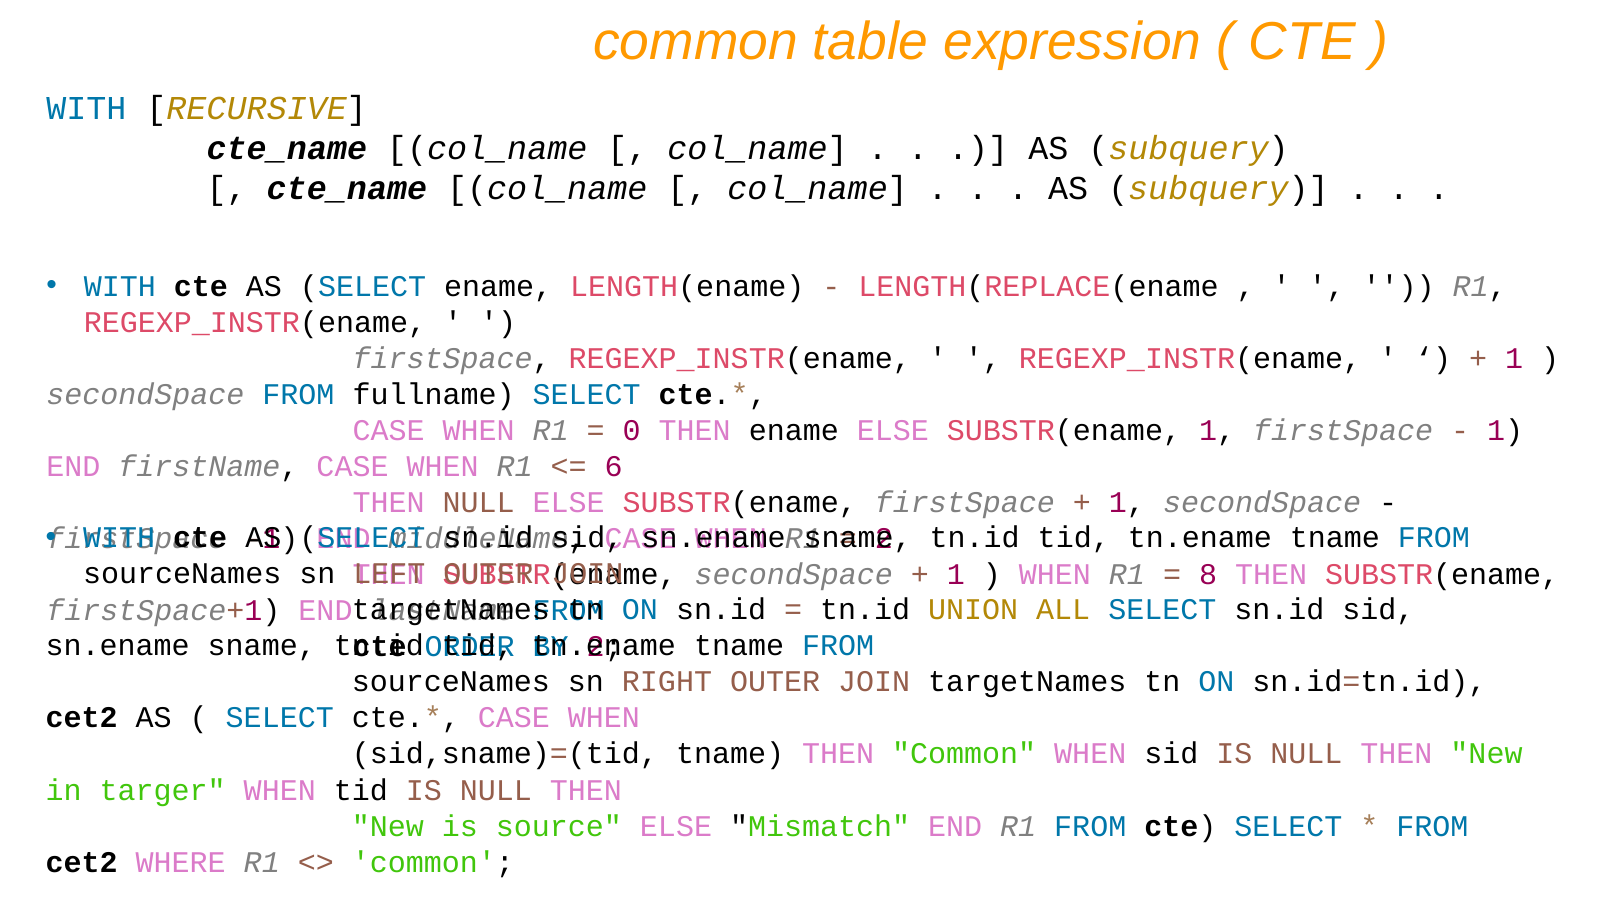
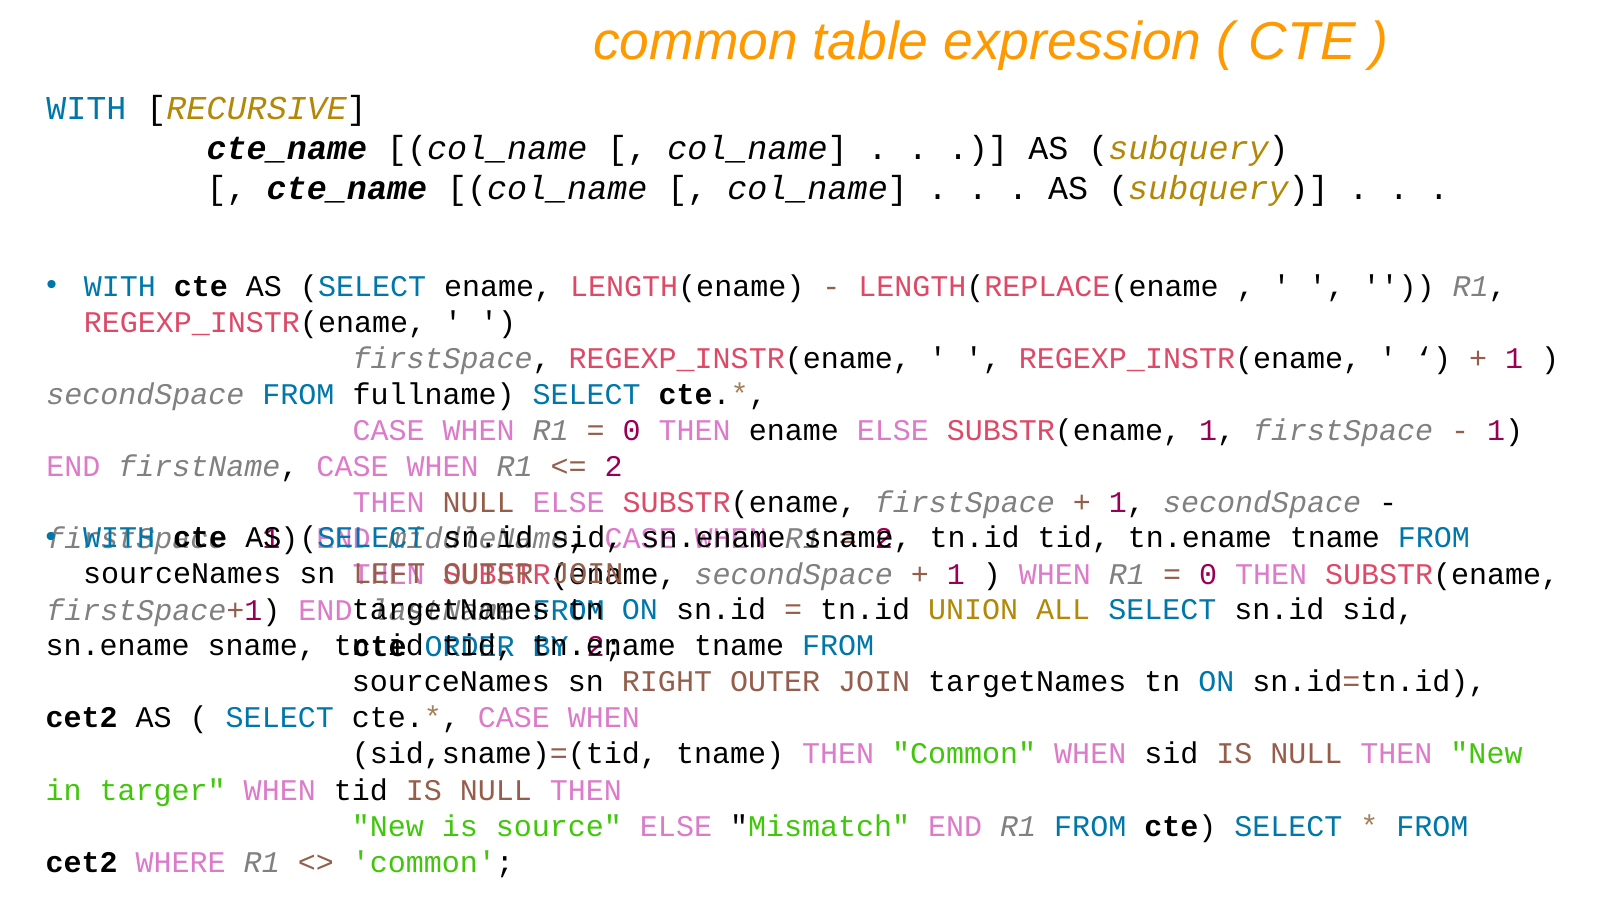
6 at (614, 466): 6 -> 2
8 at (1208, 574): 8 -> 0
